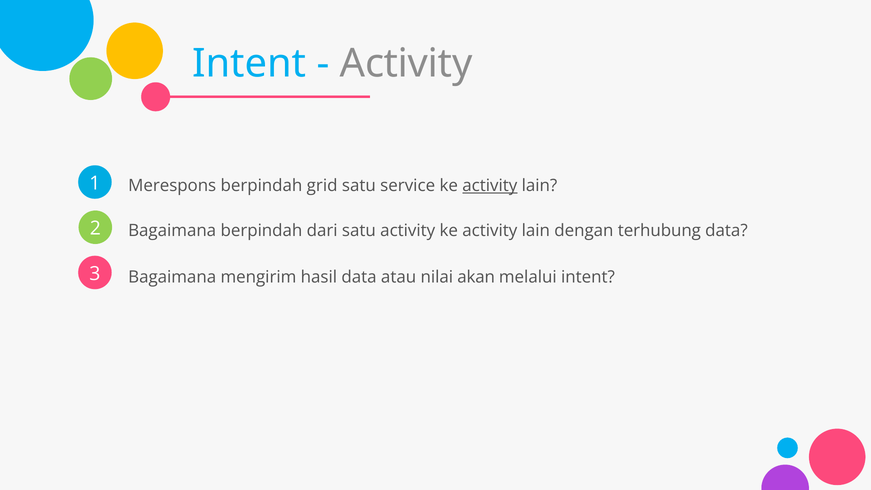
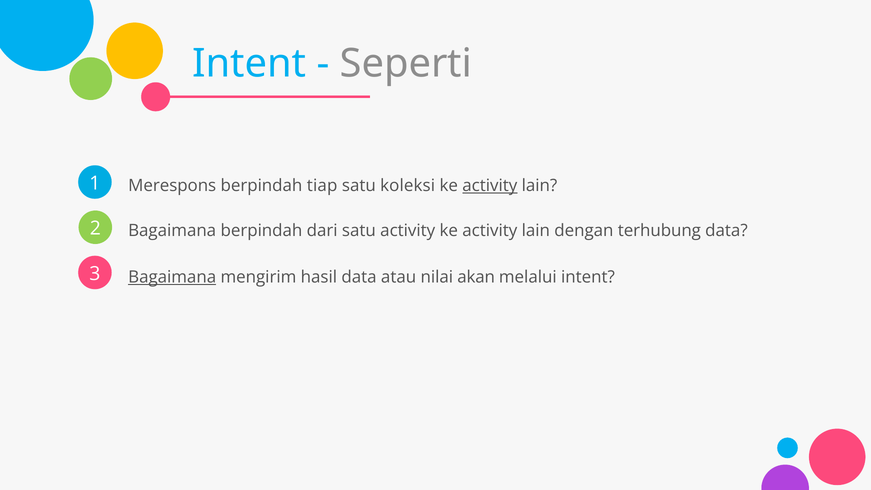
Activity at (406, 64): Activity -> Seperti
grid: grid -> tiap
service: service -> koleksi
Bagaimana at (172, 277) underline: none -> present
